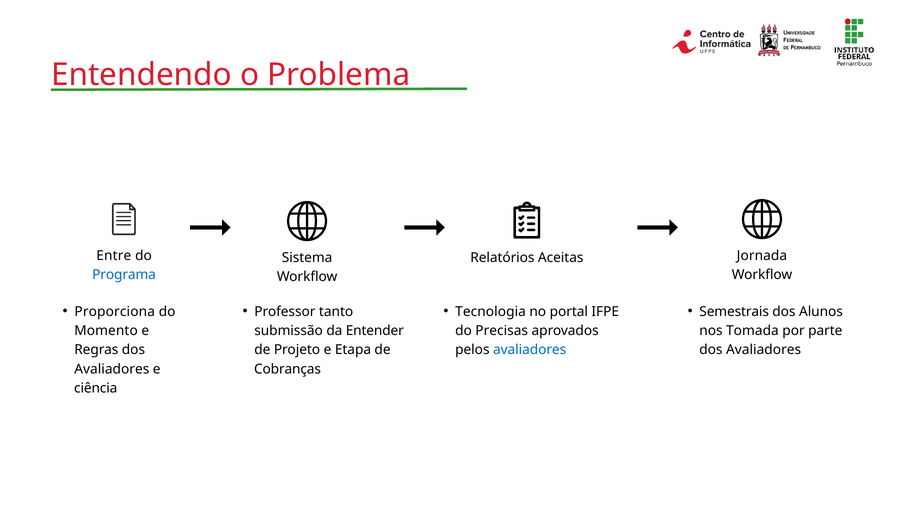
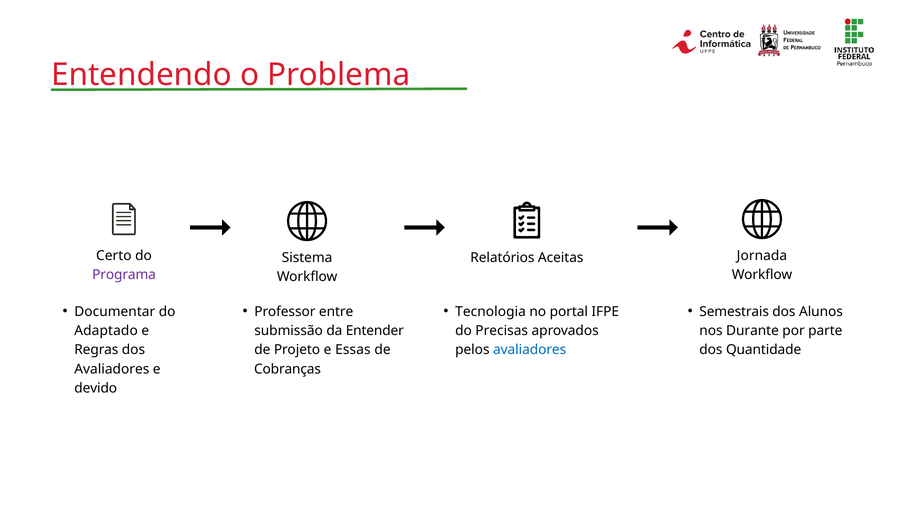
Entre: Entre -> Certo
Programa colour: blue -> purple
tanto: tanto -> entre
Proporciona: Proporciona -> Documentar
Momento: Momento -> Adaptado
Tomada: Tomada -> Durante
Etapa: Etapa -> Essas
Avaliadores at (764, 350): Avaliadores -> Quantidade
ciência: ciência -> devido
